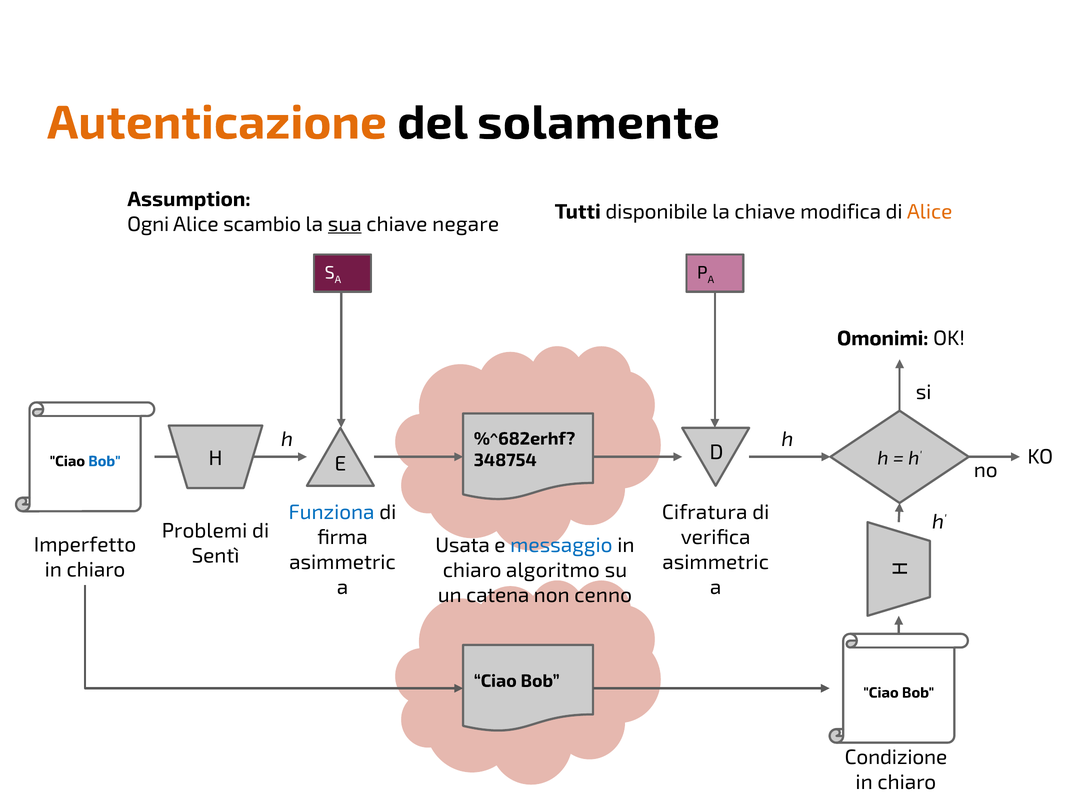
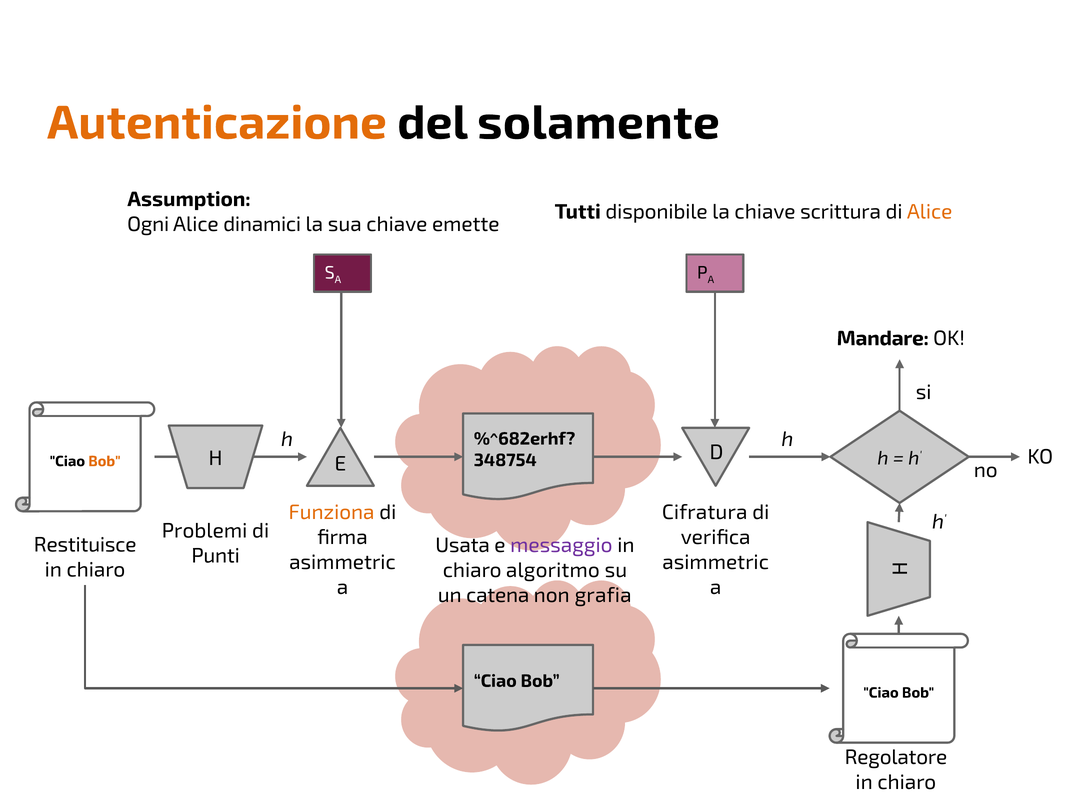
modifica: modifica -> scrittura
scambio: scambio -> dinamici
sua underline: present -> none
negare: negare -> emette
Omonimi: Omonimi -> Mandare
Bob at (104, 461) colour: blue -> orange
Funziona colour: blue -> orange
Imperfetto: Imperfetto -> Restituisce
messaggio colour: blue -> purple
Sentì: Sentì -> Punti
cenno: cenno -> grafia
Condizione: Condizione -> Regolatore
